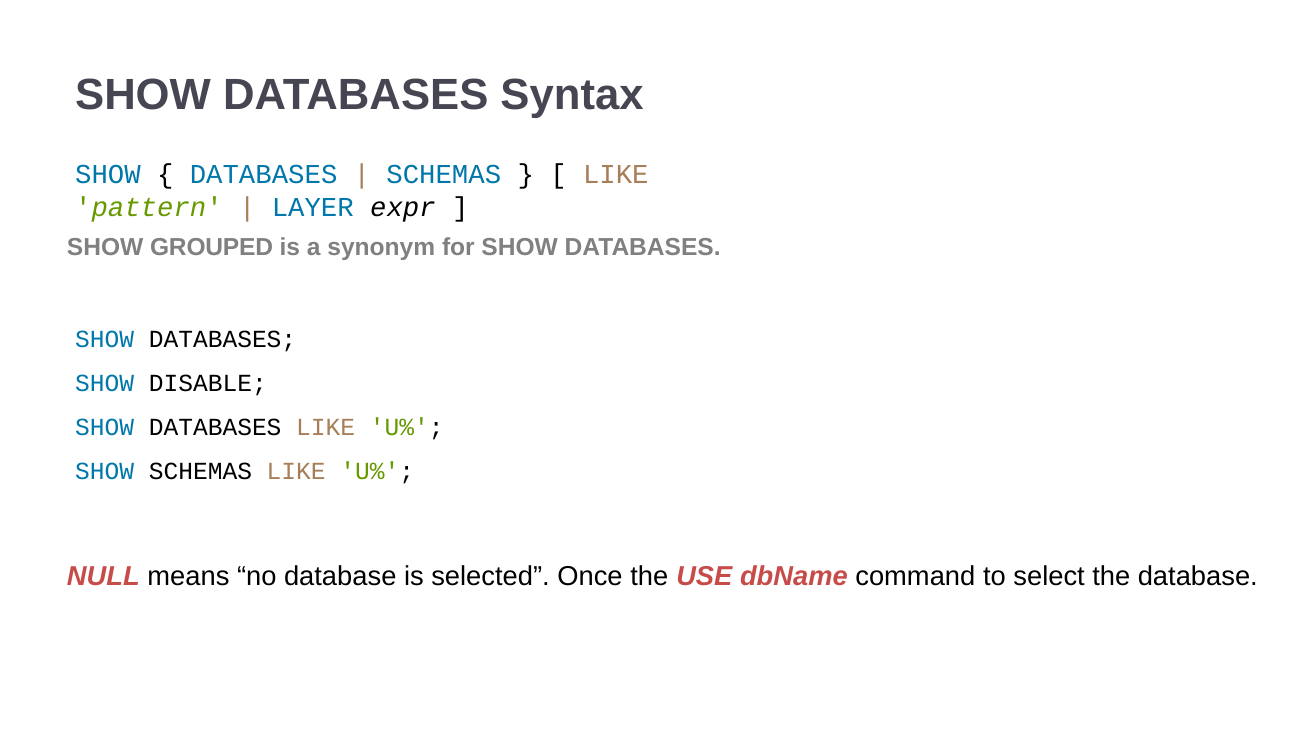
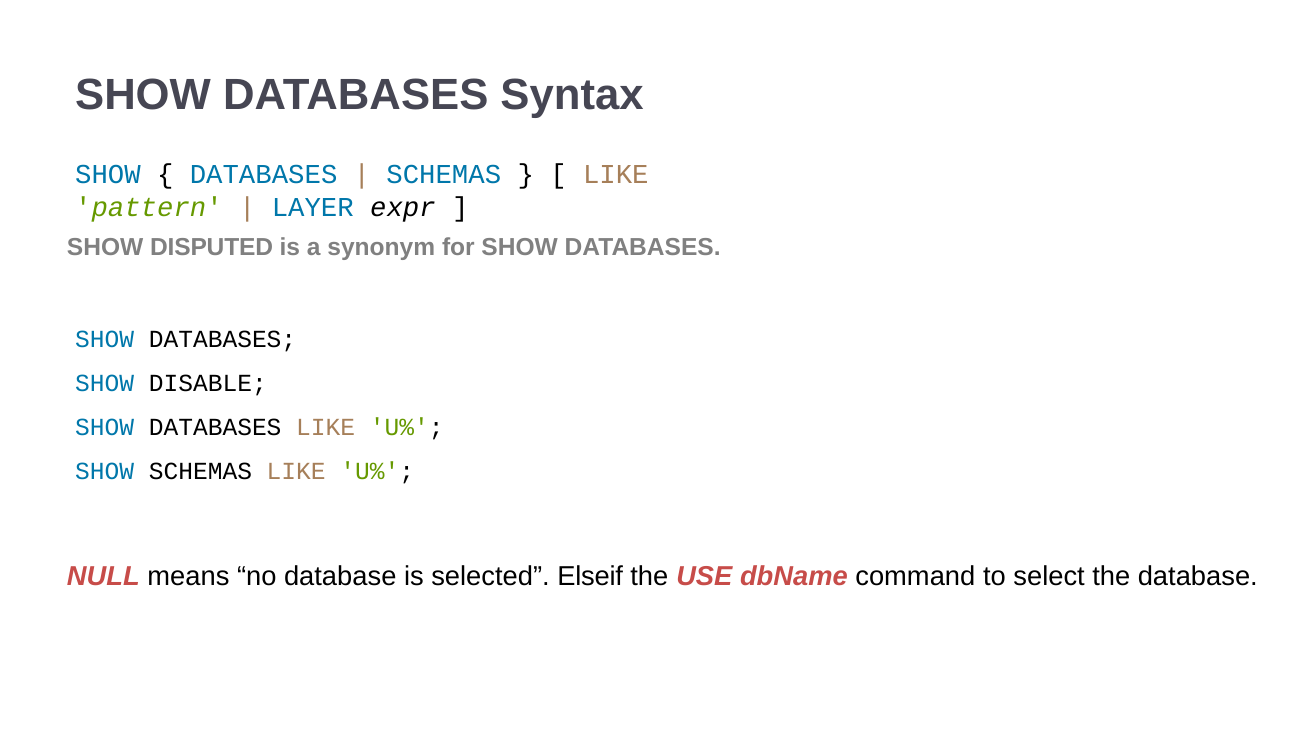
GROUPED: GROUPED -> DISPUTED
Once: Once -> Elseif
